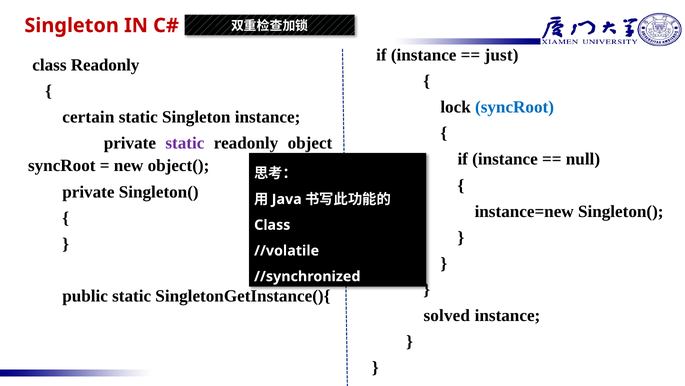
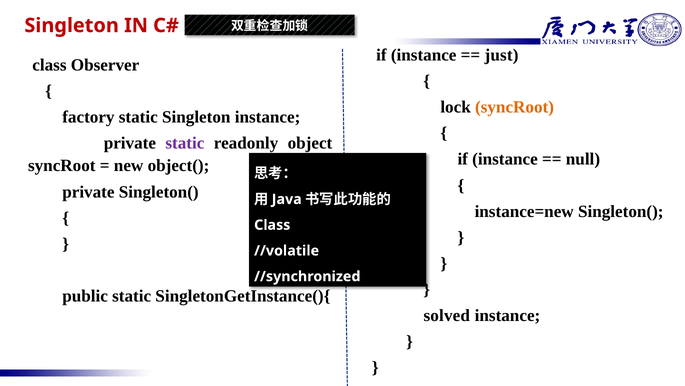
class Readonly: Readonly -> Observer
syncRoot at (515, 107) colour: blue -> orange
certain: certain -> factory
